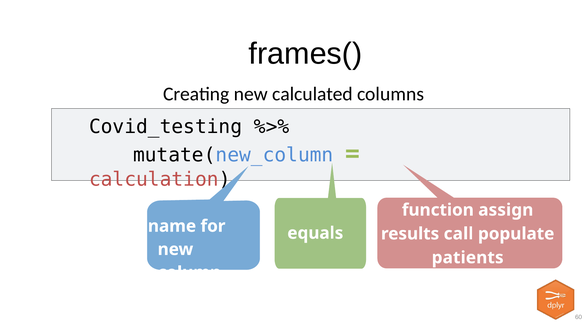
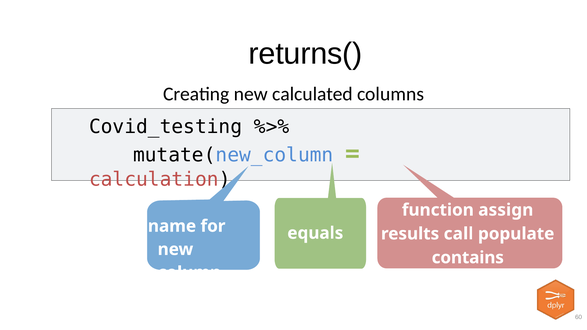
frames(: frames( -> returns(
patients: patients -> contains
